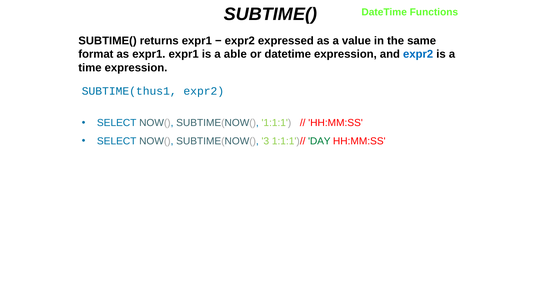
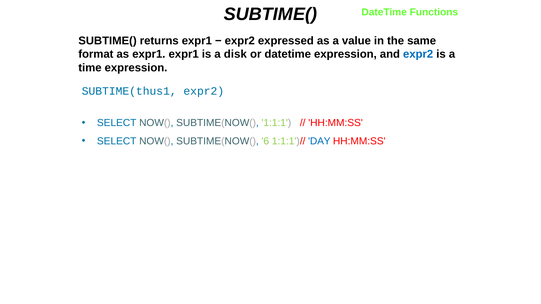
able: able -> disk
3: 3 -> 6
DAY colour: green -> blue
